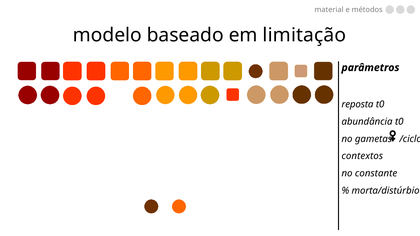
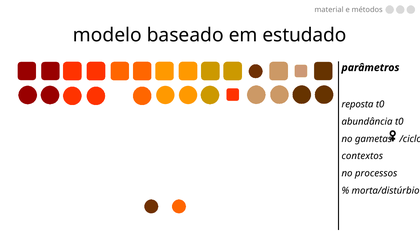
limitação: limitação -> estudado
constante: constante -> processos
